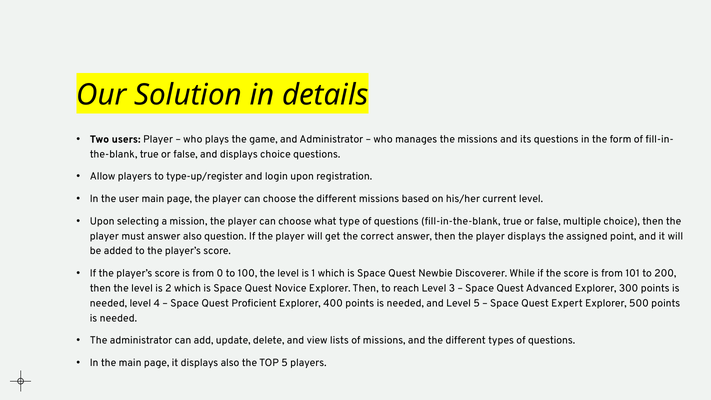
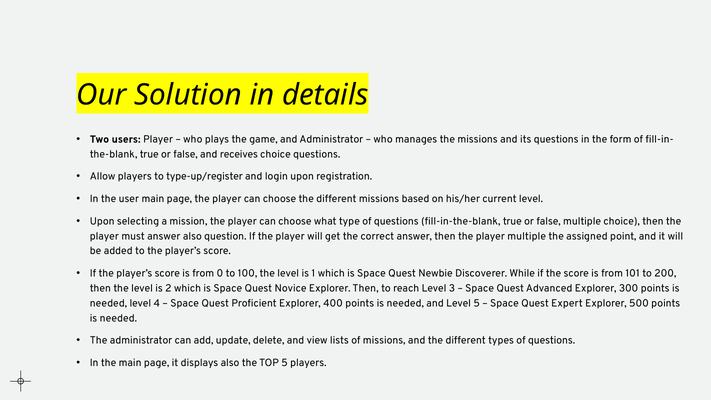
and displays: displays -> receives
player displays: displays -> multiple
